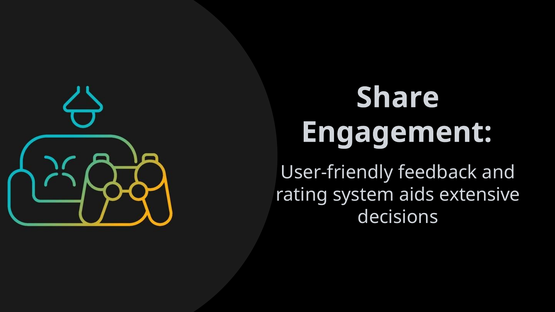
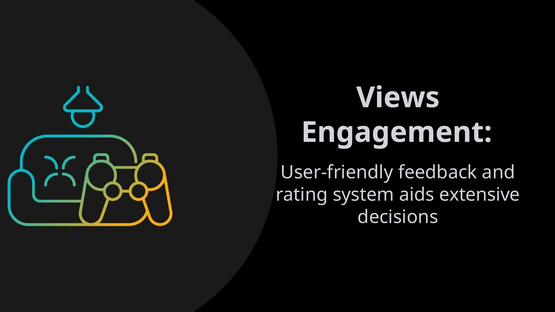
Share: Share -> Views
